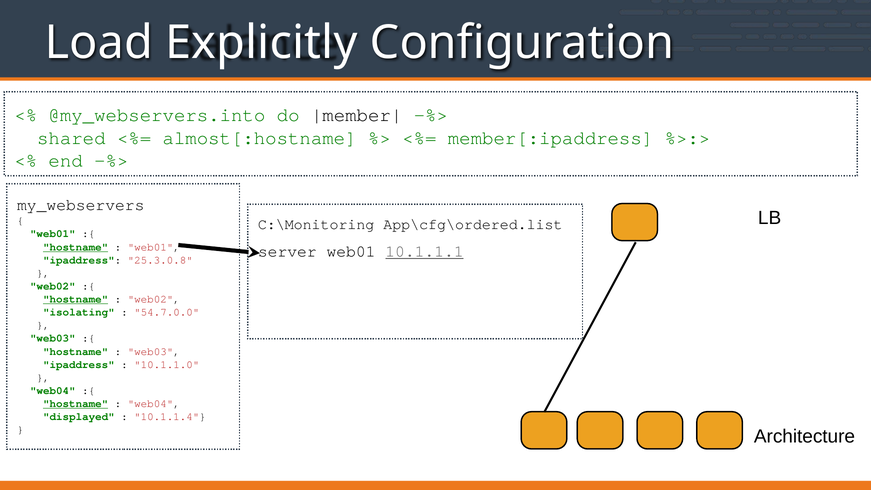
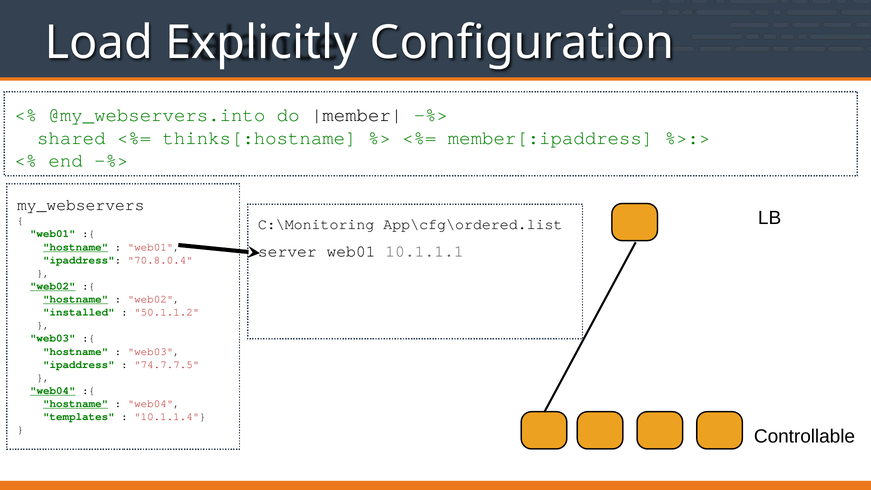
almost[:hostname: almost[:hostname -> thinks[:hostname
10.1.1.1 underline: present -> none
25.3.0.8: 25.3.0.8 -> 70.8.0.4
web02 at (53, 286) underline: none -> present
isolating: isolating -> installed
54.7.0.0: 54.7.0.0 -> 50.1.1.2
10.1.1.0: 10.1.1.0 -> 74.7.7.5
web04 at (53, 391) underline: none -> present
displayed: displayed -> templates
Architecture: Architecture -> Controllable
